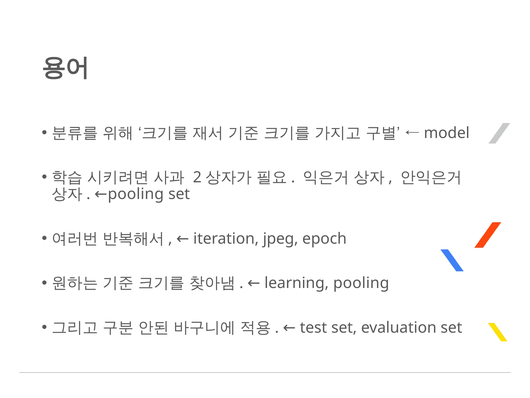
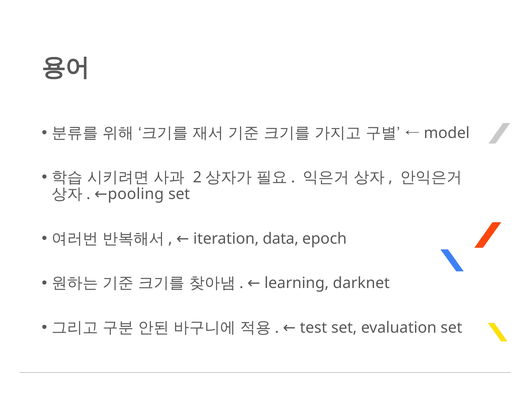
jpeg: jpeg -> data
learning pooling: pooling -> darknet
